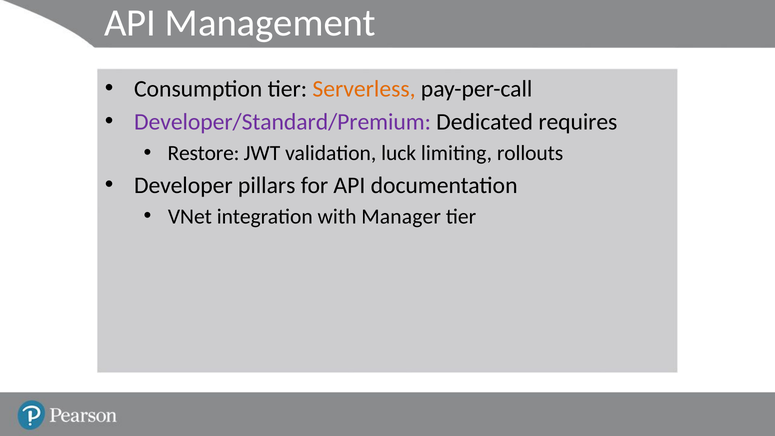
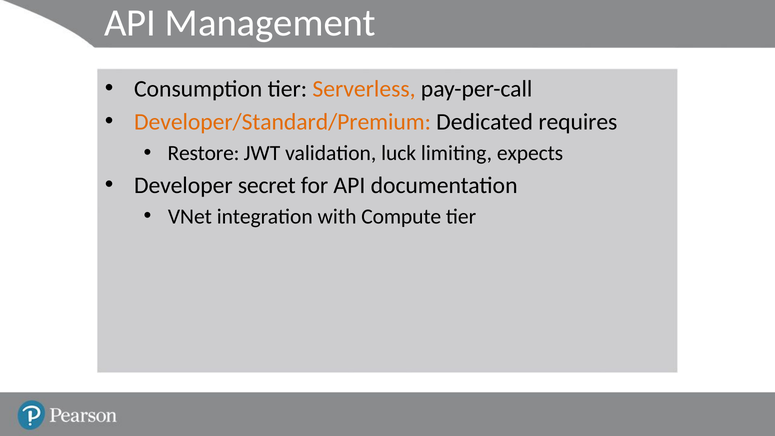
Developer/Standard/Premium colour: purple -> orange
rollouts: rollouts -> expects
pillars: pillars -> secret
Manager: Manager -> Compute
